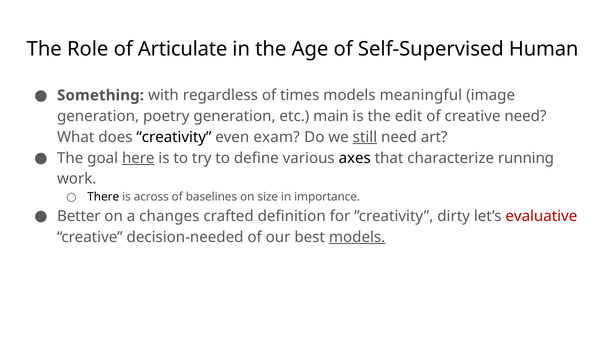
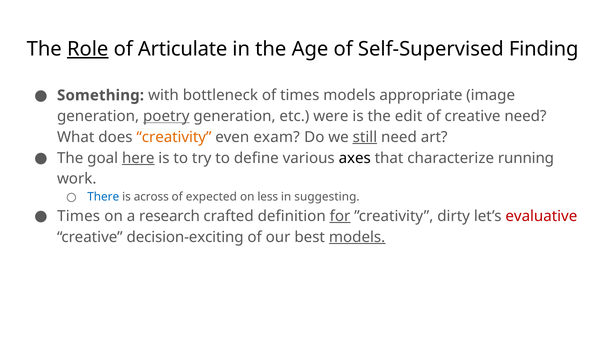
Role underline: none -> present
Human: Human -> Finding
regardless: regardless -> bottleneck
meaningful: meaningful -> appropriate
poetry underline: none -> present
main: main -> were
creativity colour: black -> orange
There colour: black -> blue
baselines: baselines -> expected
size: size -> less
importance: importance -> suggesting
Better at (79, 216): Better -> Times
changes: changes -> research
for underline: none -> present
decision-needed: decision-needed -> decision-exciting
